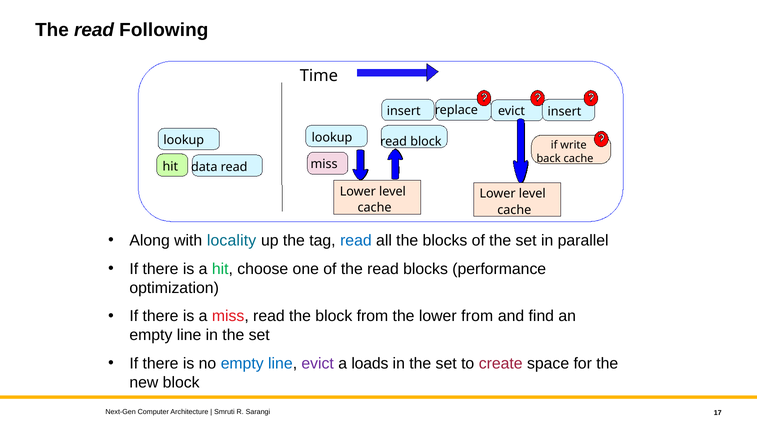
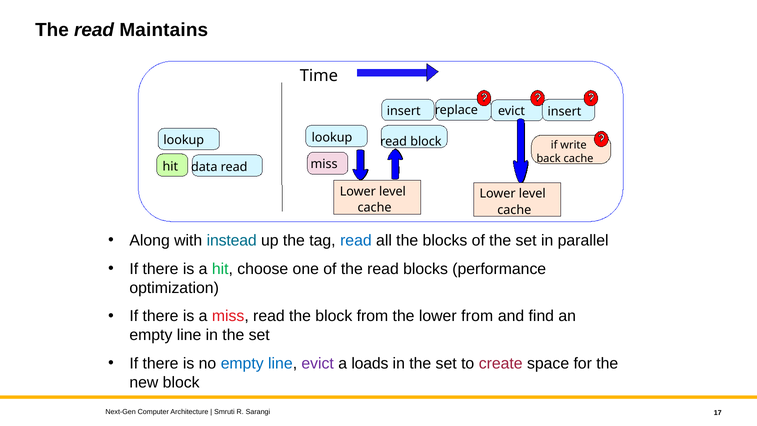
Following: Following -> Maintains
locality: locality -> instead
